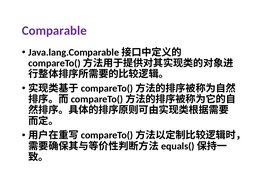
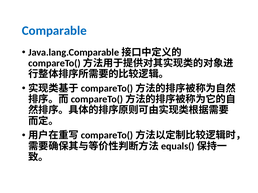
Comparable colour: purple -> blue
